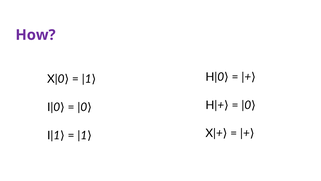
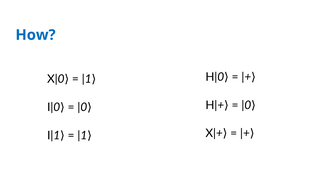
How colour: purple -> blue
